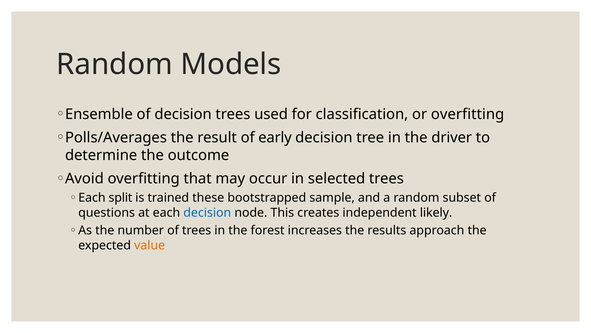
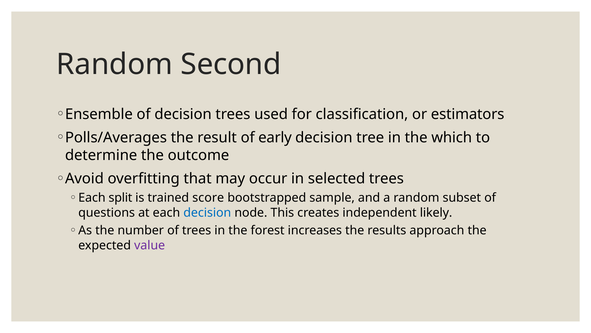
Models: Models -> Second
or overfitting: overfitting -> estimators
driver: driver -> which
these: these -> score
value colour: orange -> purple
